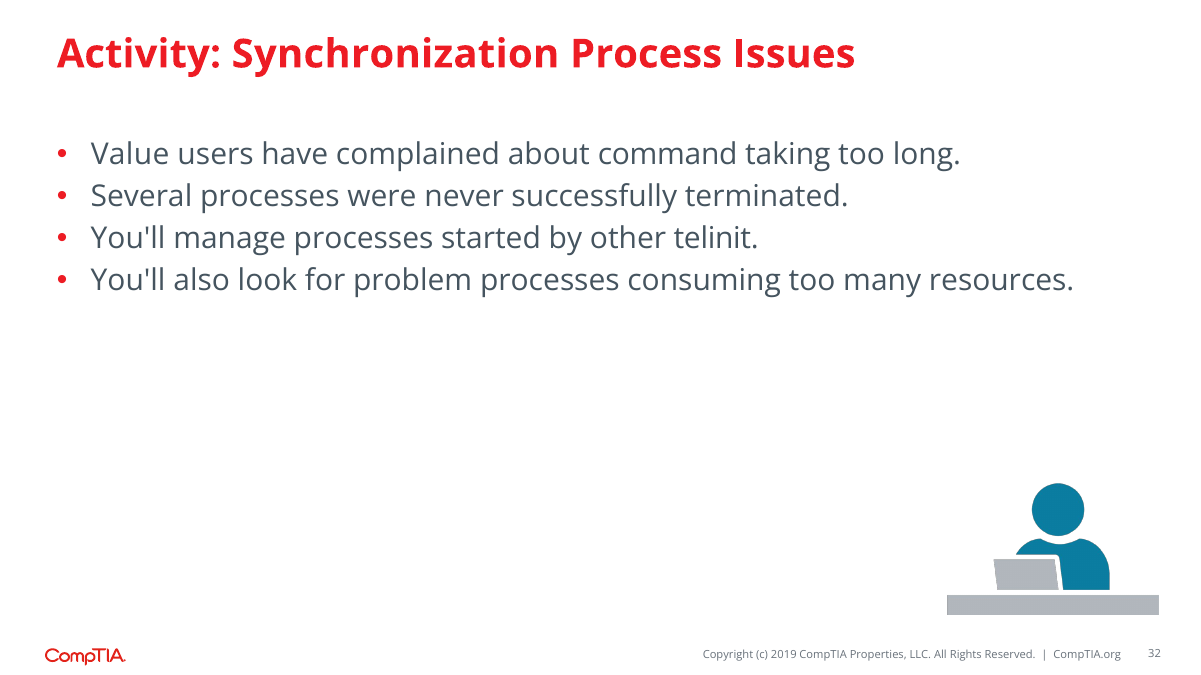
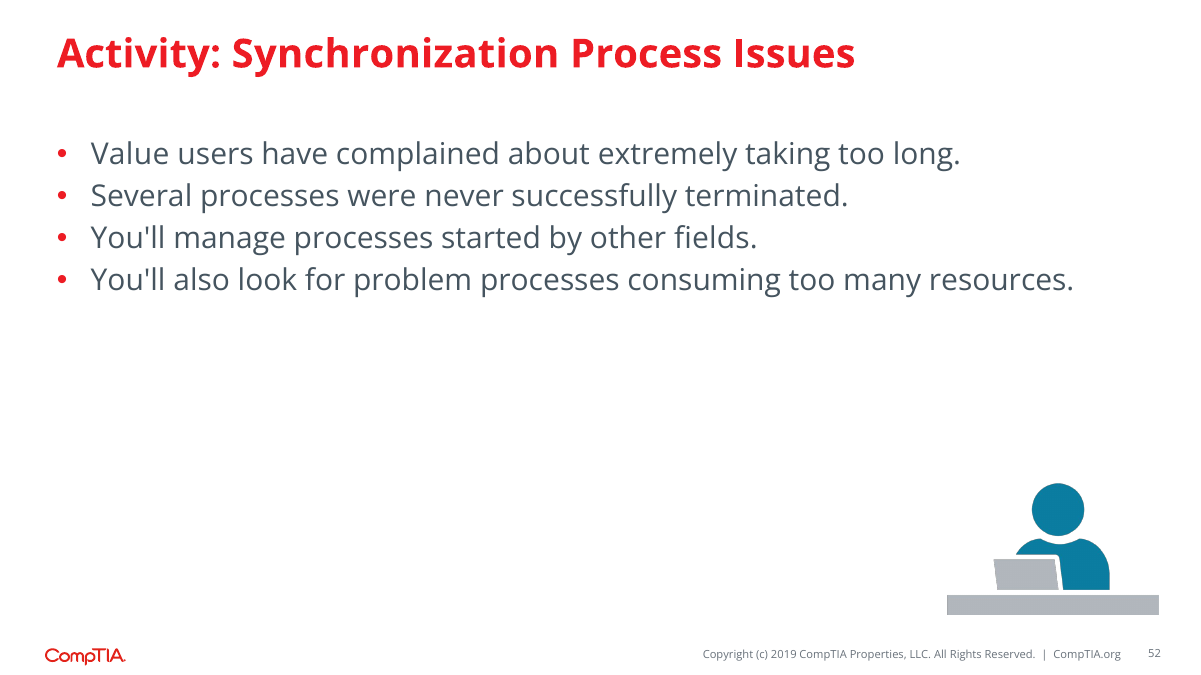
command: command -> extremely
telinit: telinit -> fields
32: 32 -> 52
